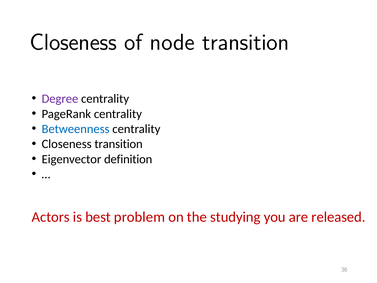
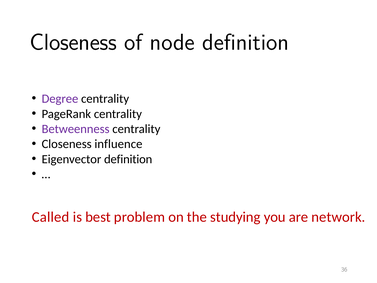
node transition: transition -> definition
Betweenness colour: blue -> purple
Closeness transition: transition -> influence
Actors: Actors -> Called
released: released -> network
